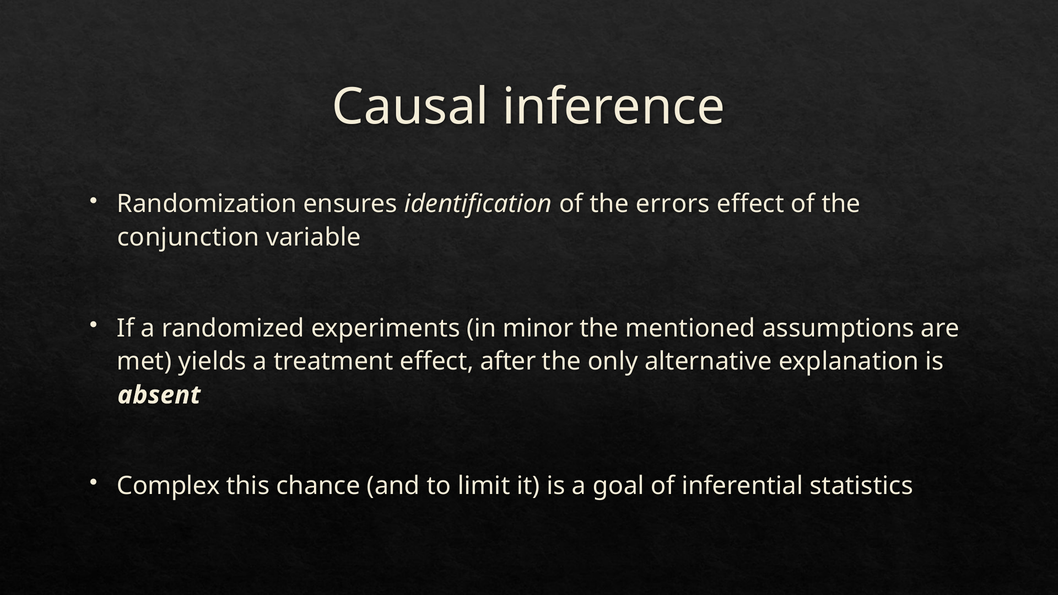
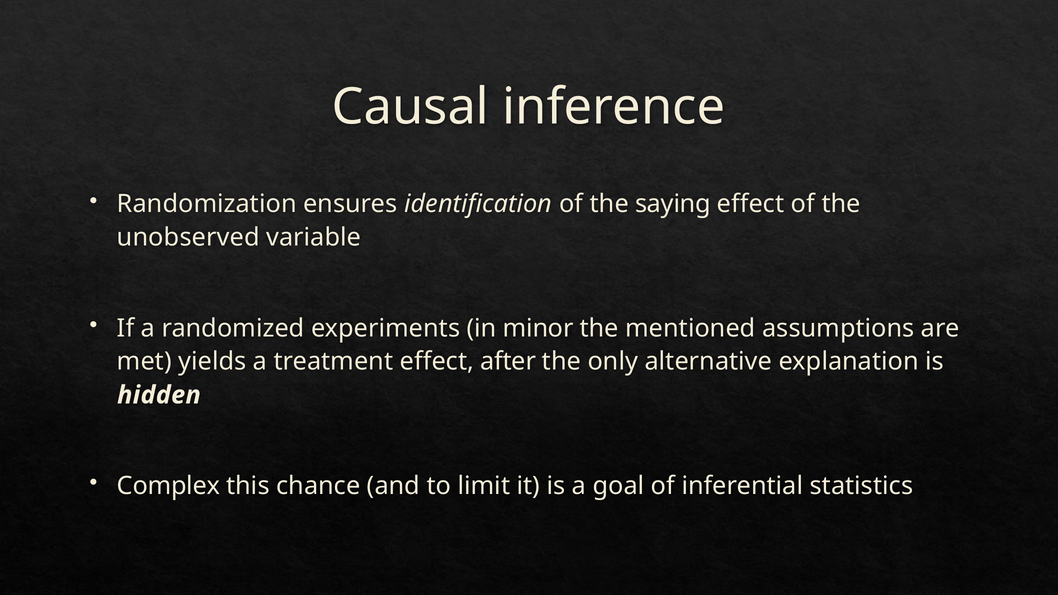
errors: errors -> saying
conjunction: conjunction -> unobserved
absent: absent -> hidden
